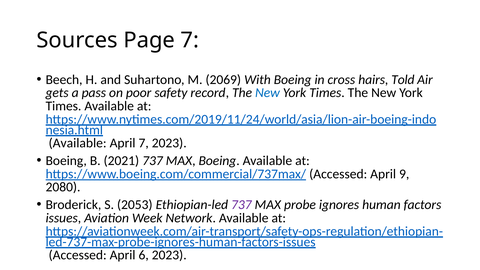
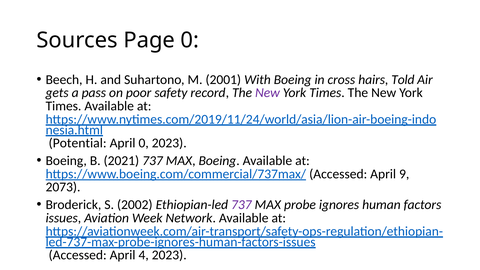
Page 7: 7 -> 0
2069: 2069 -> 2001
New at (267, 93) colour: blue -> purple
Available at (78, 143): Available -> Potential
April 7: 7 -> 0
2080: 2080 -> 2073
2053: 2053 -> 2002
6: 6 -> 4
